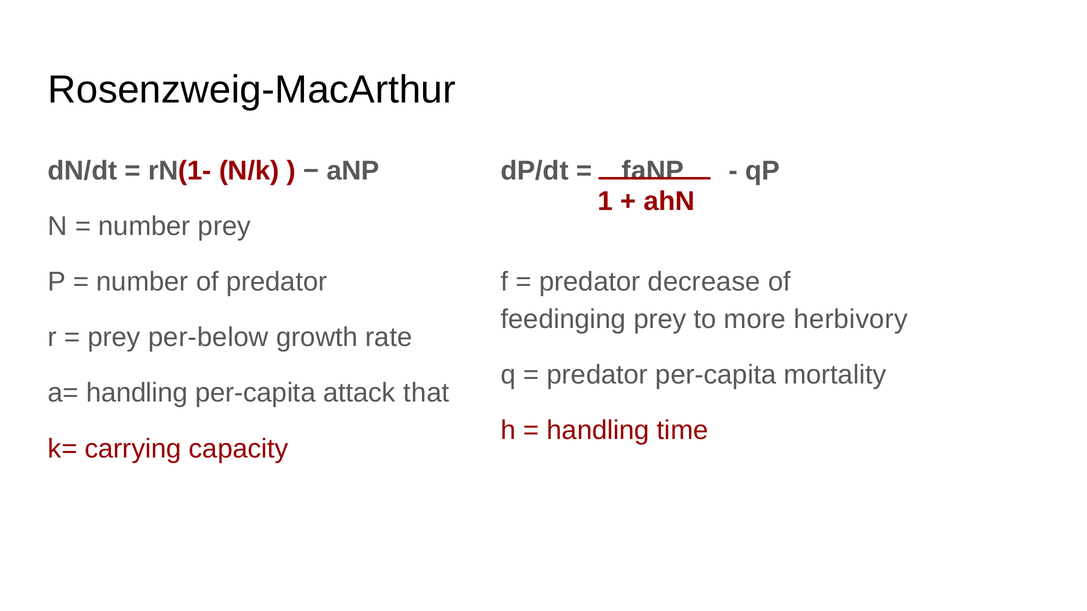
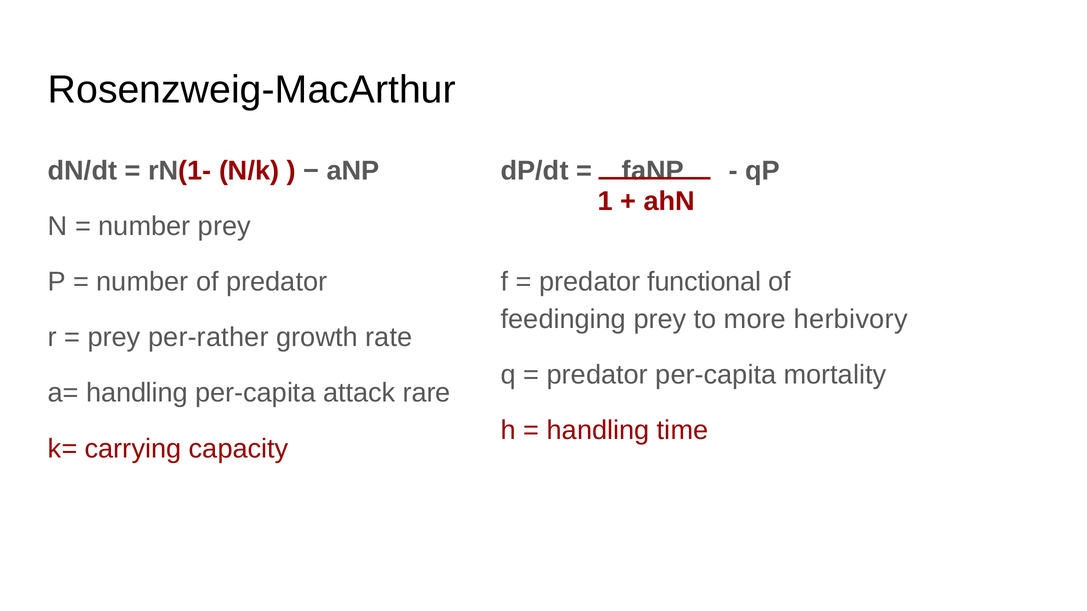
decrease: decrease -> functional
per-below: per-below -> per-rather
that: that -> rare
